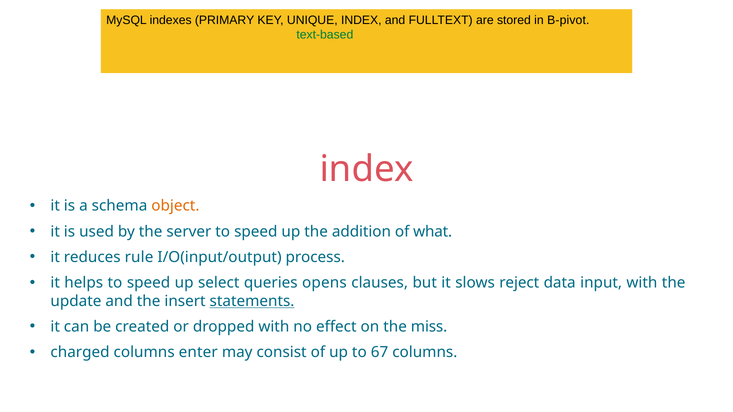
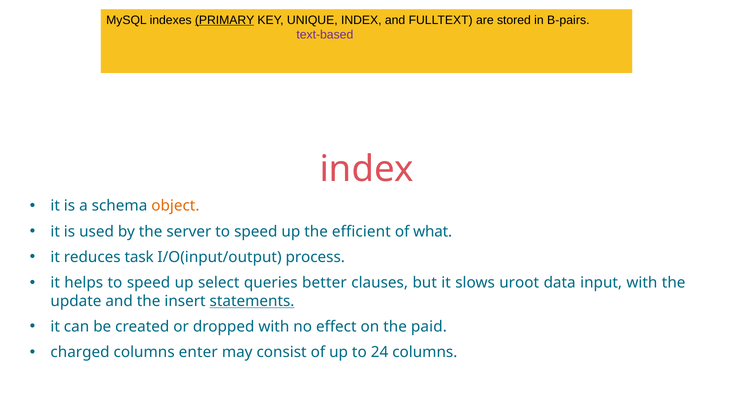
PRIMARY underline: none -> present
B-pivot: B-pivot -> B-pairs
text-based colour: green -> purple
addition: addition -> efficient
rule: rule -> task
opens: opens -> better
reject: reject -> uroot
miss: miss -> paid
67: 67 -> 24
